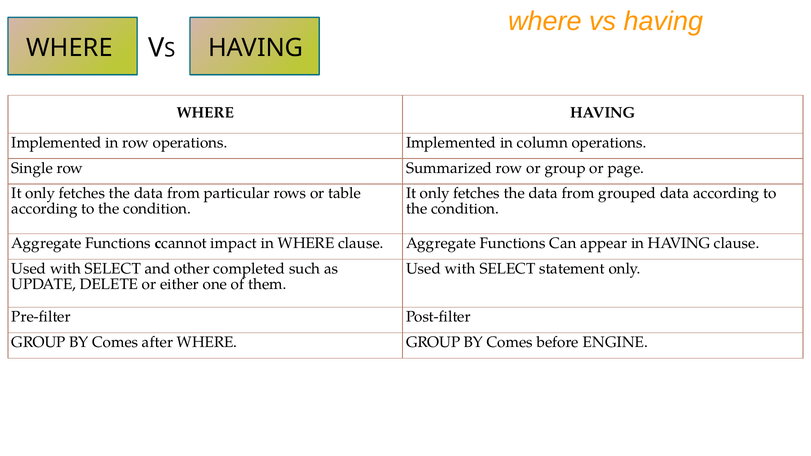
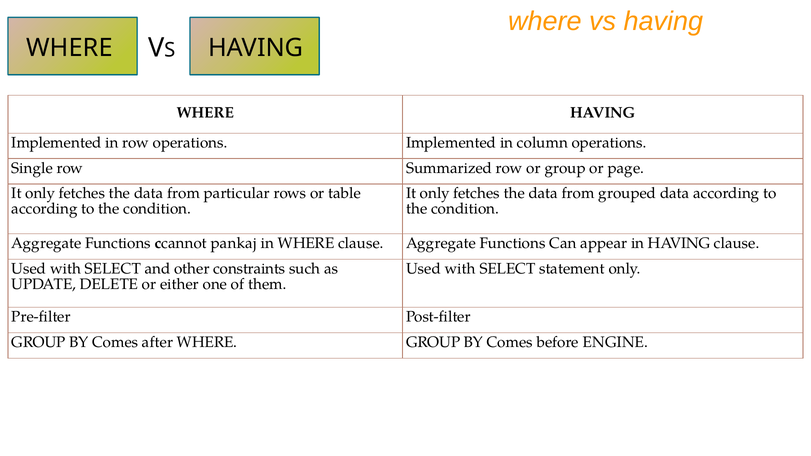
impact: impact -> pankaj
completed: completed -> constraints
